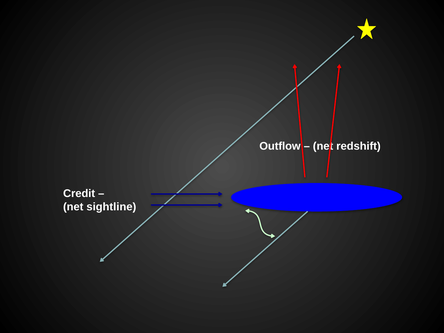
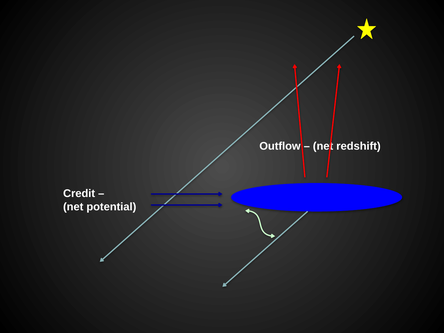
sightline: sightline -> potential
